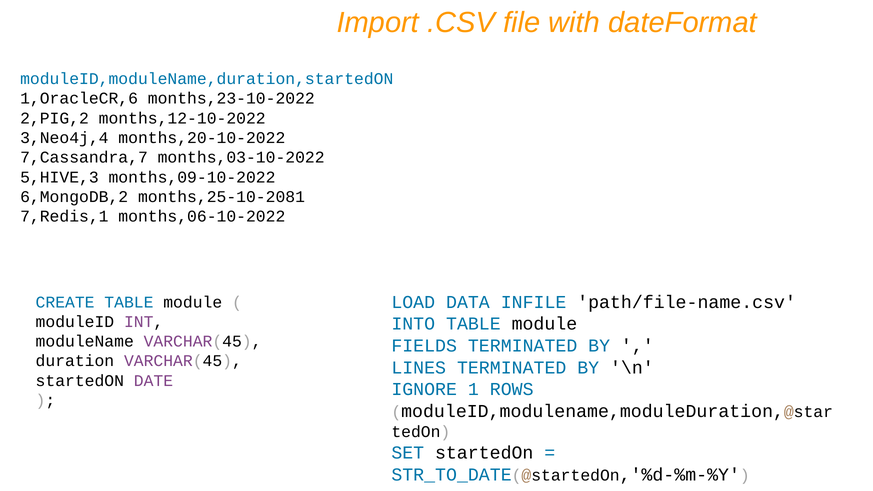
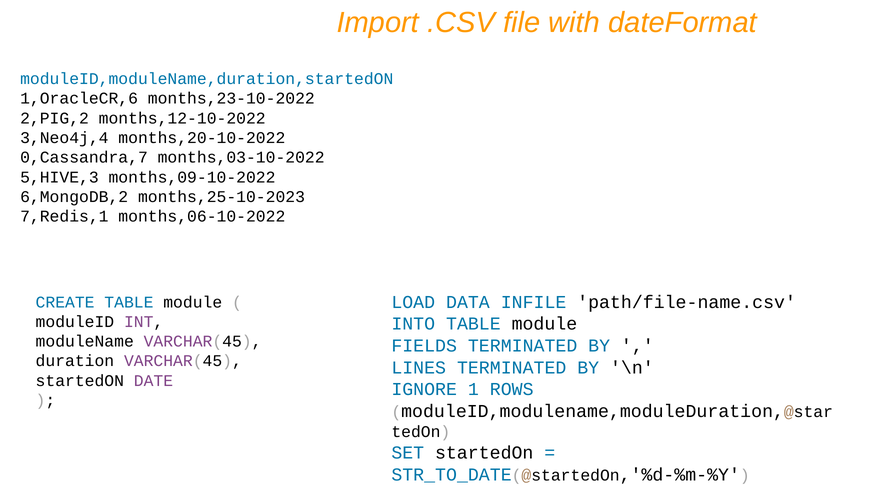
7,Cassandra,7: 7,Cassandra,7 -> 0,Cassandra,7
months,25-10-2081: months,25-10-2081 -> months,25-10-2023
